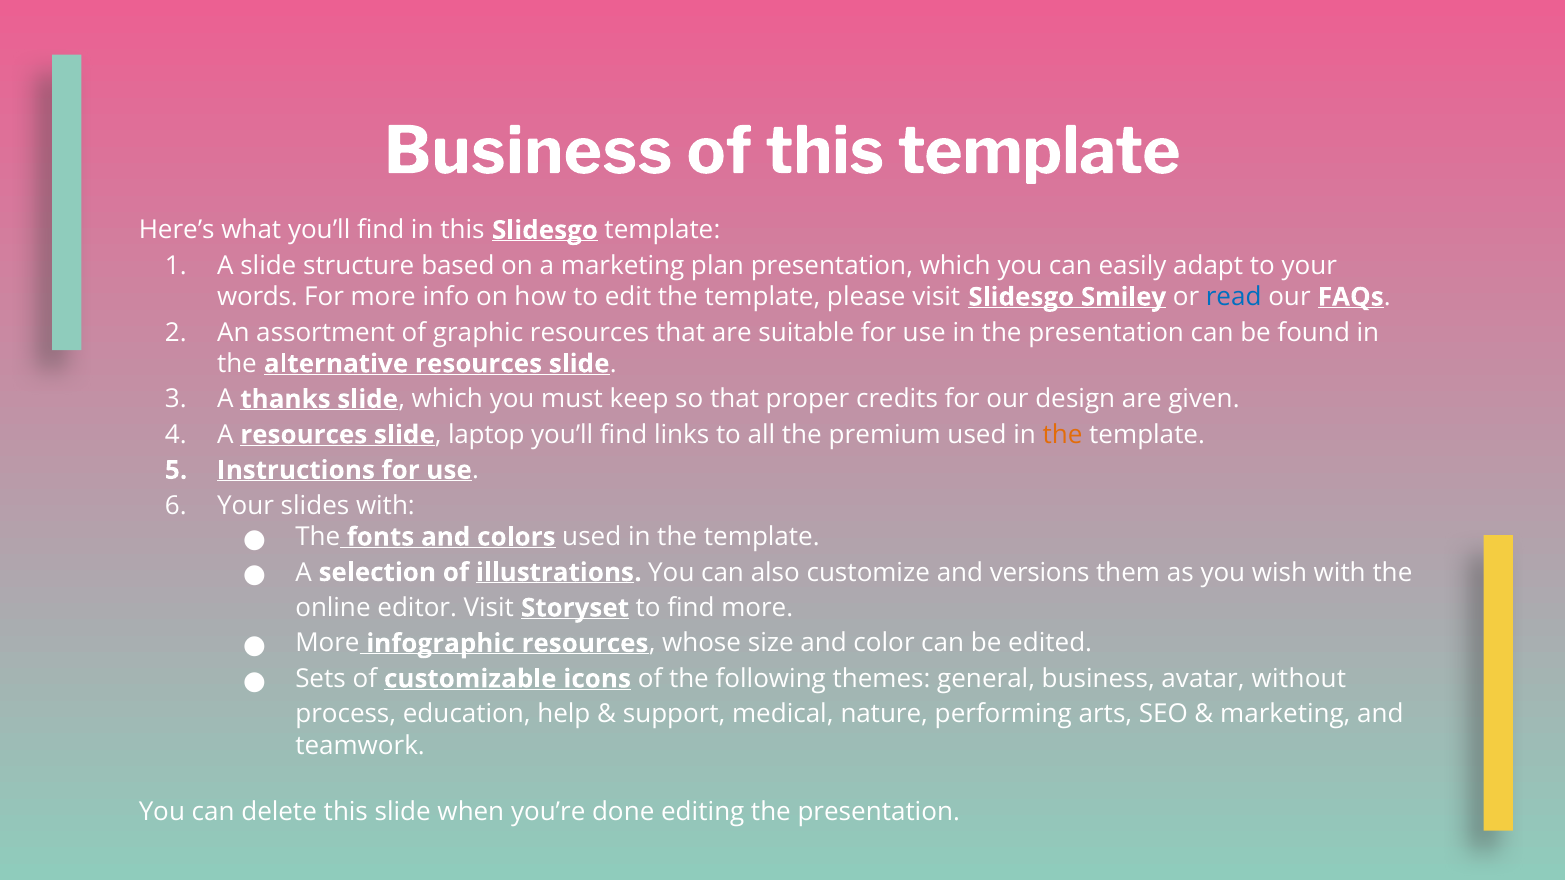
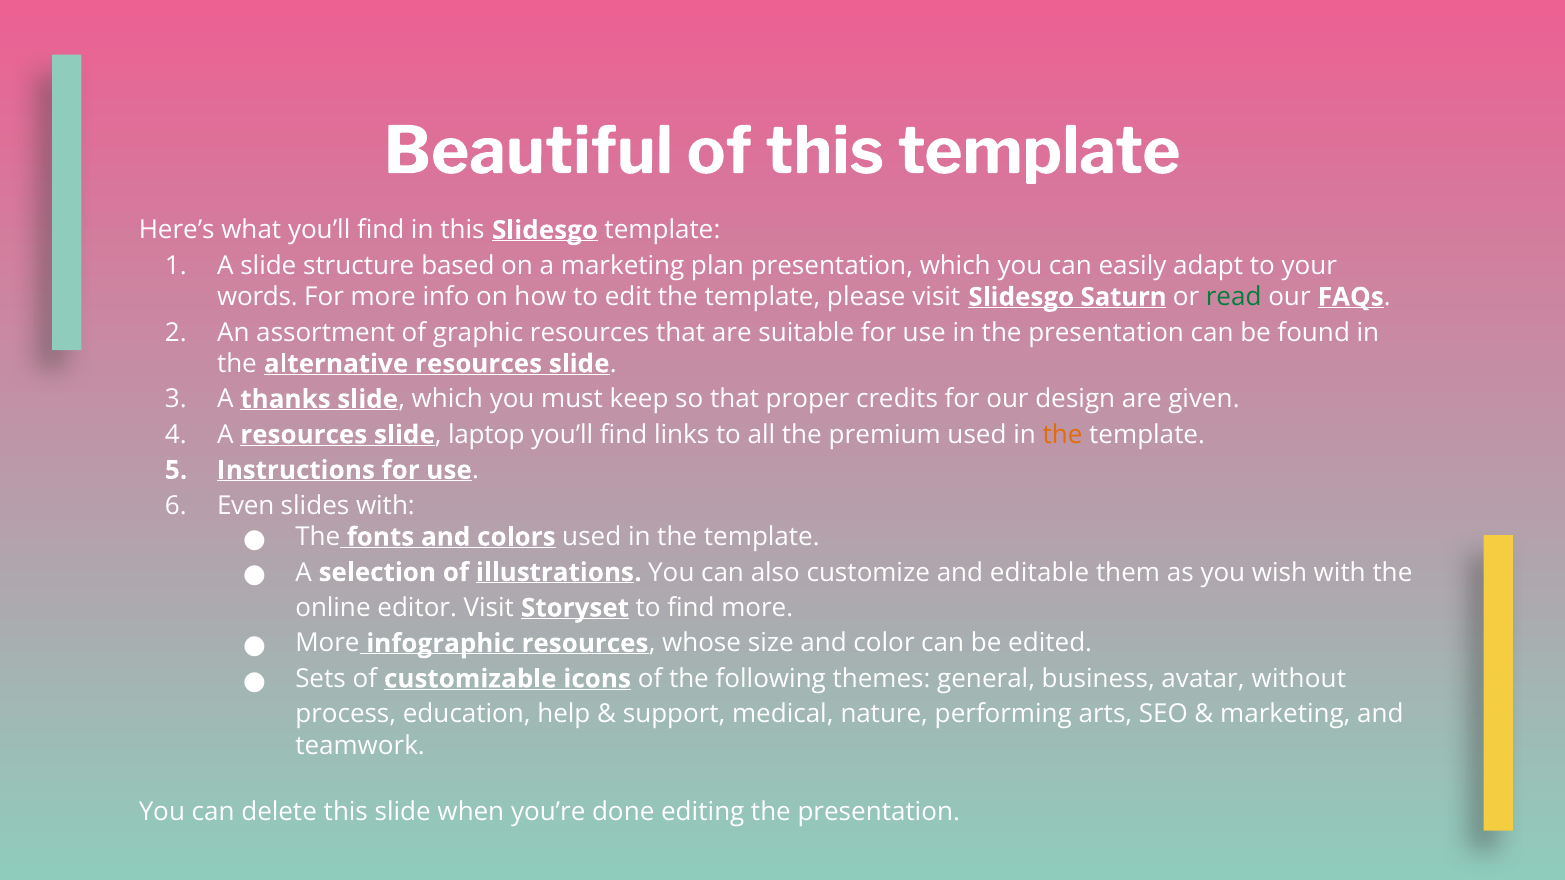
Business at (528, 152): Business -> Beautiful
Smiley: Smiley -> Saturn
read colour: blue -> green
Your at (246, 506): Your -> Even
versions: versions -> editable
